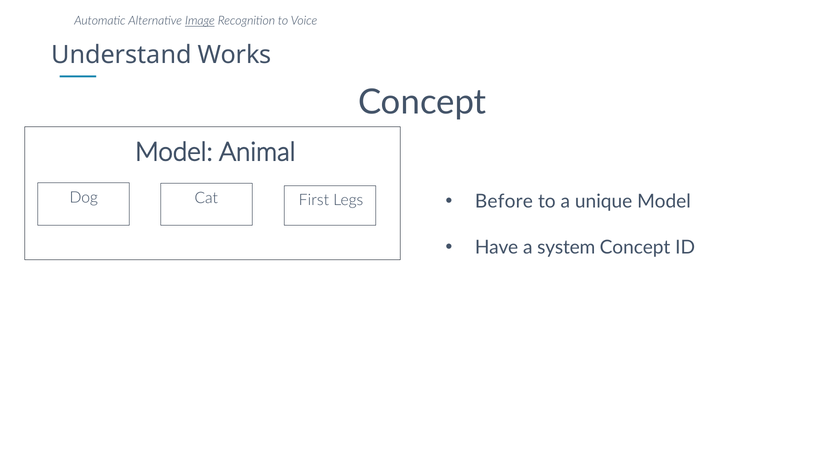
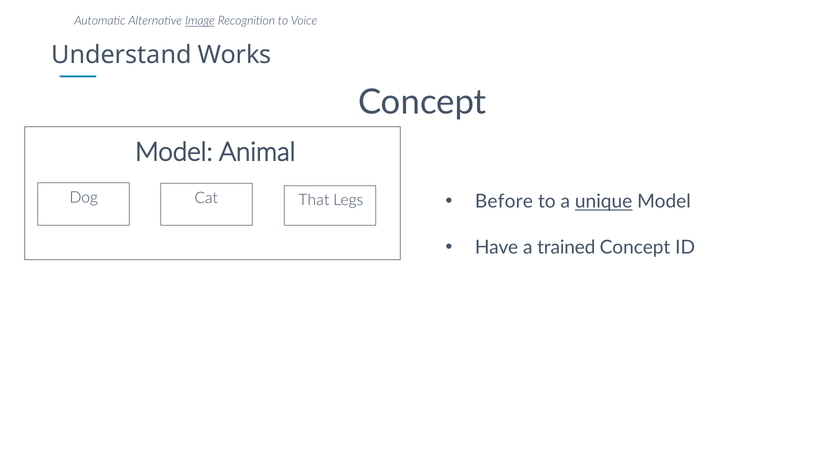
First: First -> That
unique underline: none -> present
system: system -> trained
